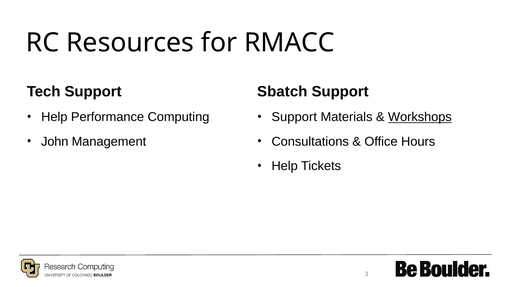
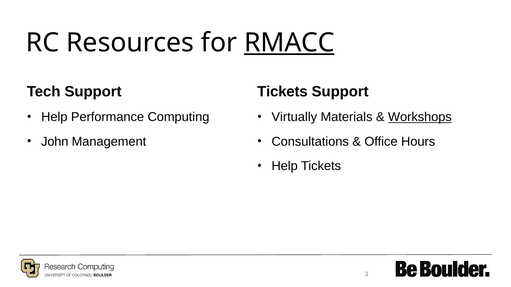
RMACC underline: none -> present
Sbatch at (282, 92): Sbatch -> Tickets
Support at (294, 117): Support -> Virtually
